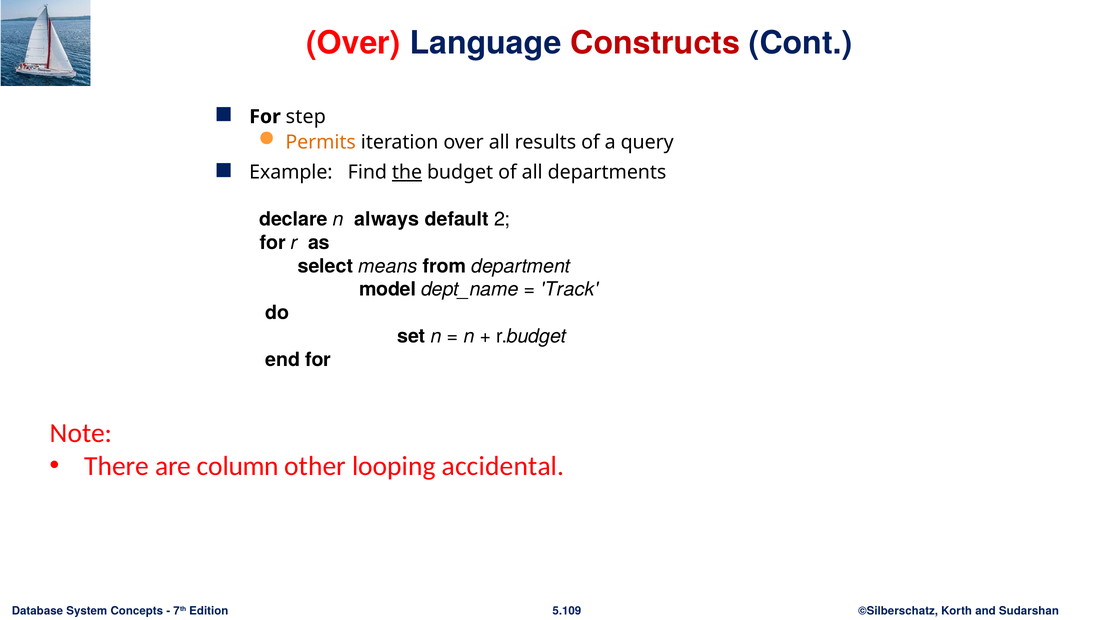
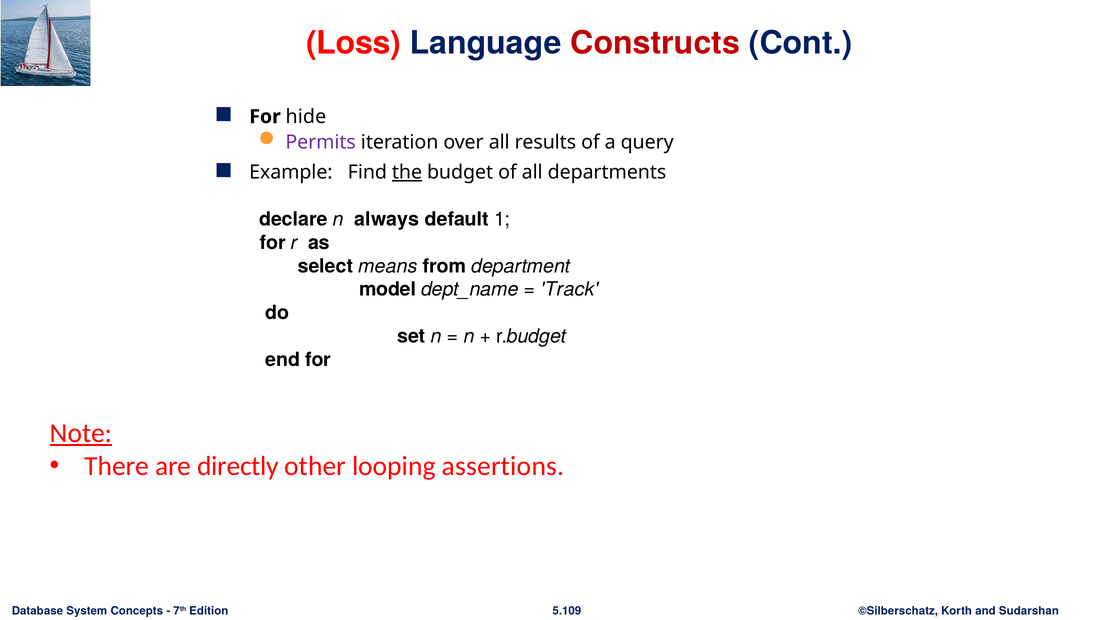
Over at (353, 43): Over -> Loss
step: step -> hide
Permits colour: orange -> purple
2: 2 -> 1
Note underline: none -> present
column: column -> directly
accidental: accidental -> assertions
